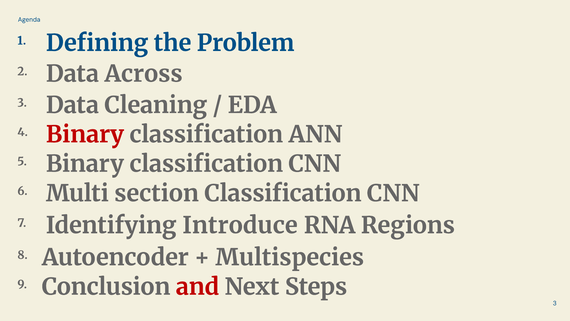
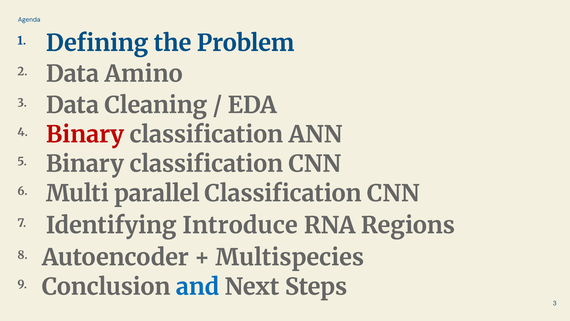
Across: Across -> Amino
section: section -> parallel
and colour: red -> blue
